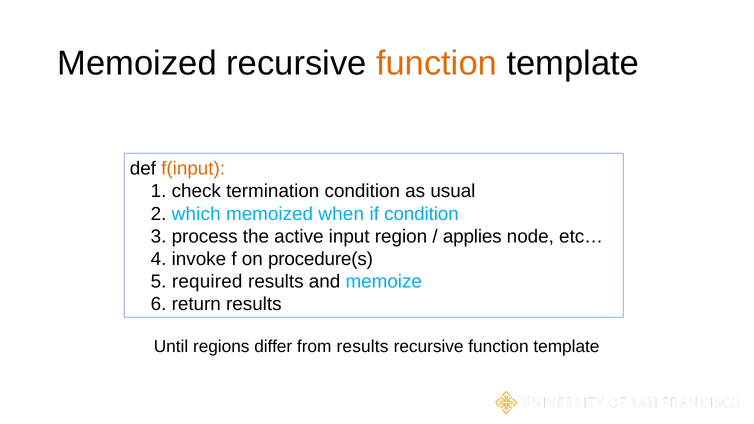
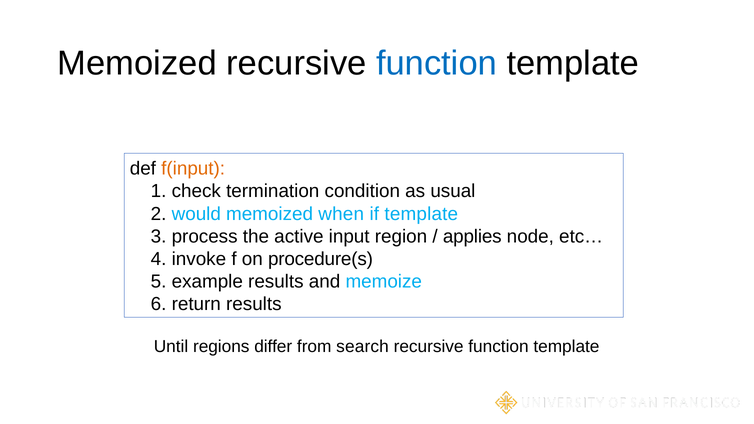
function at (437, 63) colour: orange -> blue
which: which -> would
if condition: condition -> template
required: required -> example
from results: results -> search
